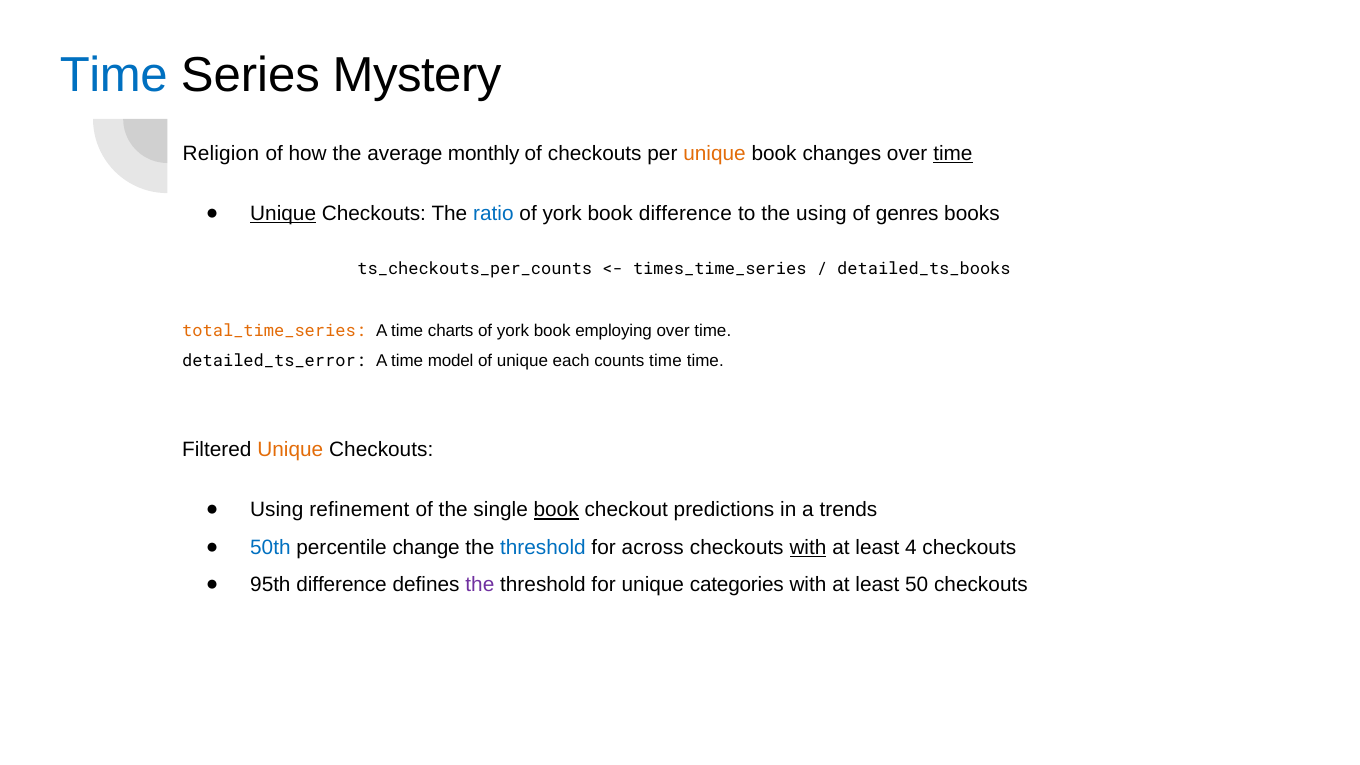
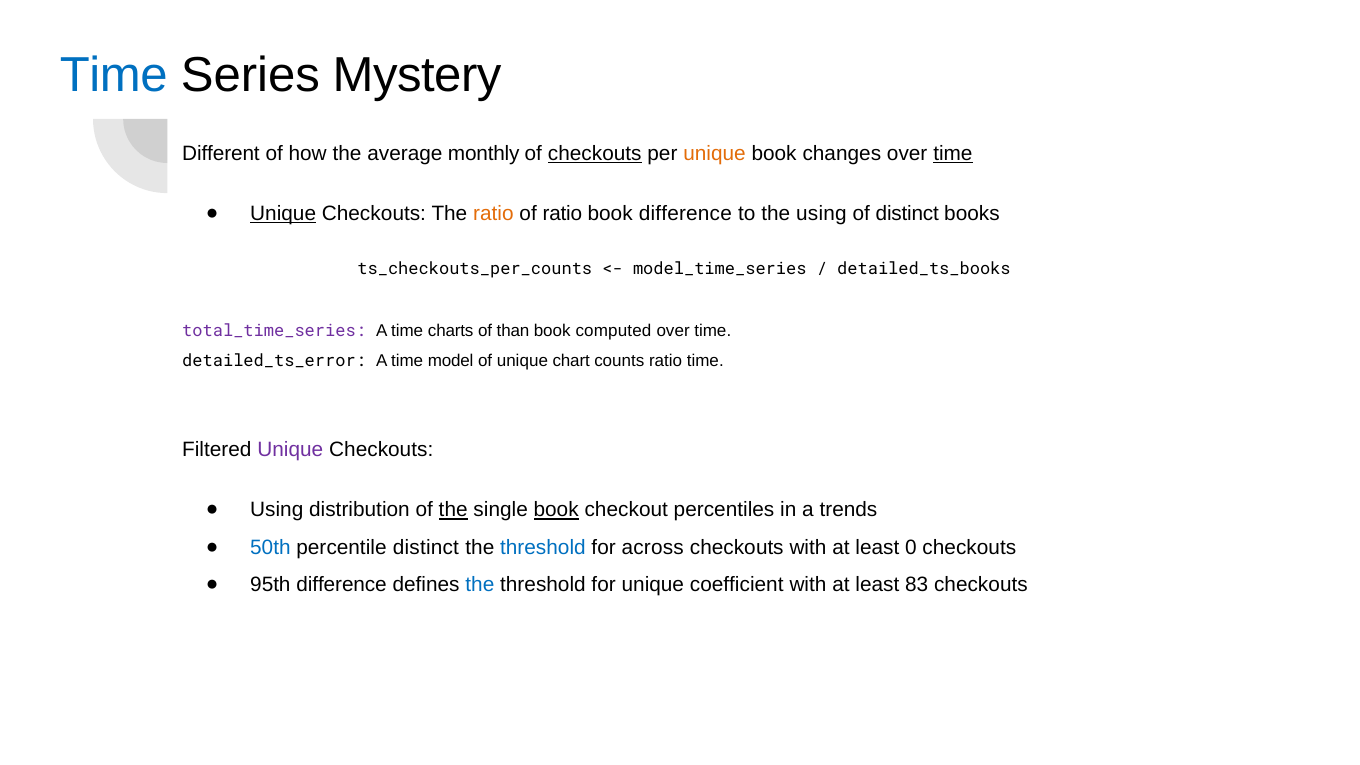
Religion: Religion -> Different
checkouts at (595, 154) underline: none -> present
ratio at (493, 214) colour: blue -> orange
york at (562, 214): york -> ratio
of genres: genres -> distinct
times_time_series: times_time_series -> model_time_series
total_time_series colour: orange -> purple
york at (513, 331): york -> than
employing: employing -> computed
each: each -> chart
counts time: time -> ratio
Unique at (290, 450) colour: orange -> purple
refinement: refinement -> distribution
the at (453, 510) underline: none -> present
predictions: predictions -> percentiles
percentile change: change -> distinct
with at (808, 548) underline: present -> none
4: 4 -> 0
the at (480, 585) colour: purple -> blue
categories: categories -> coefficient
50: 50 -> 83
